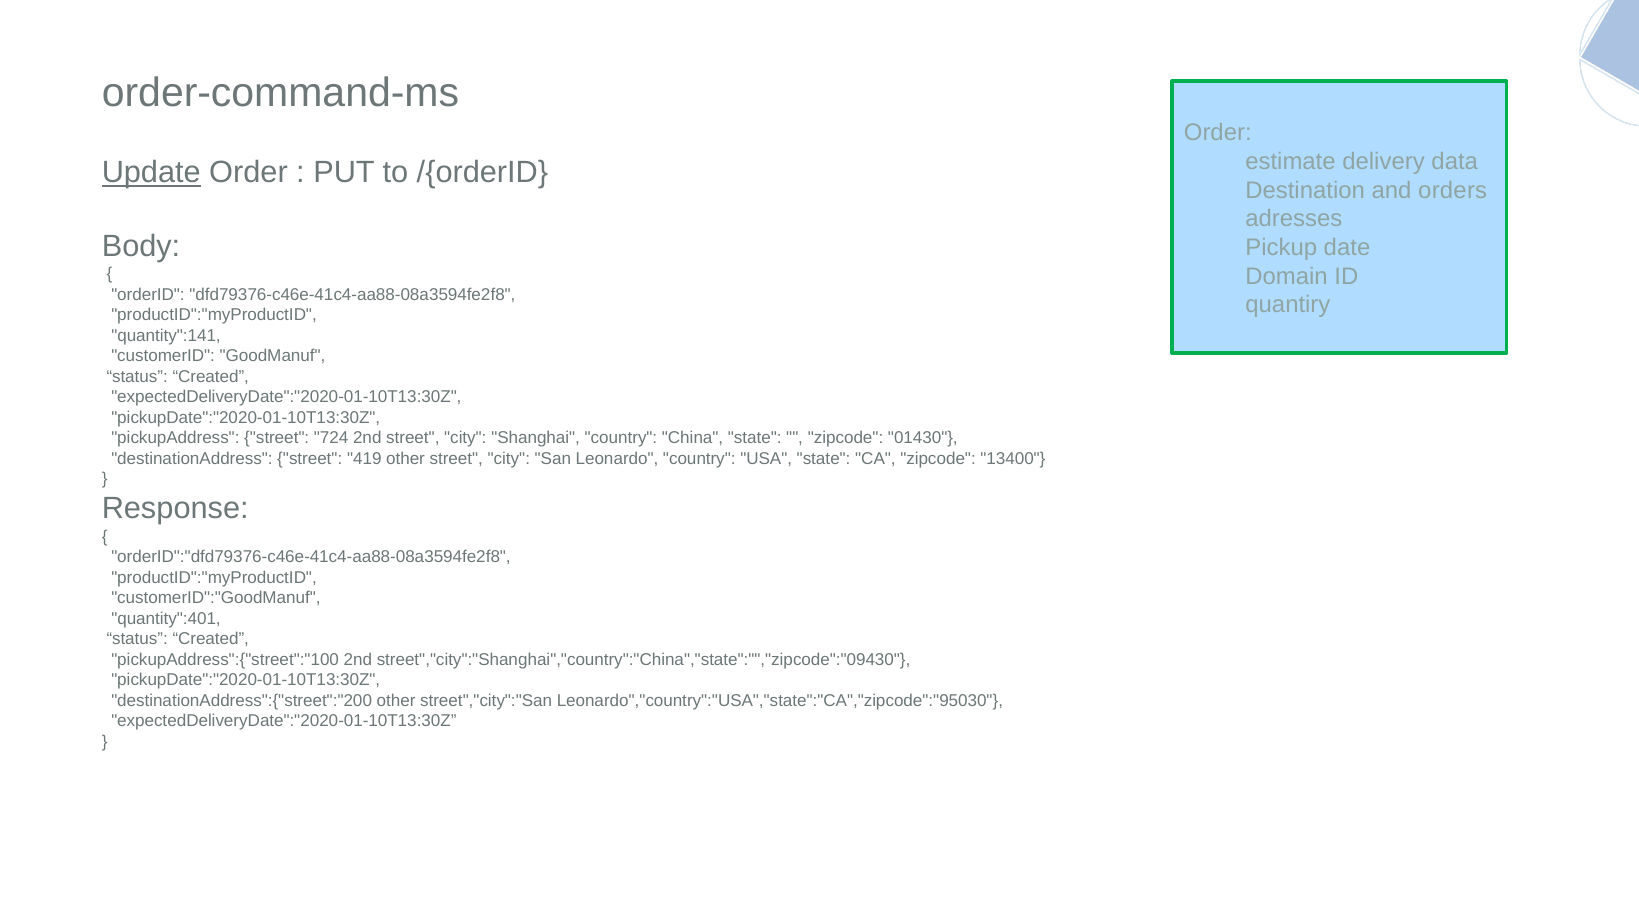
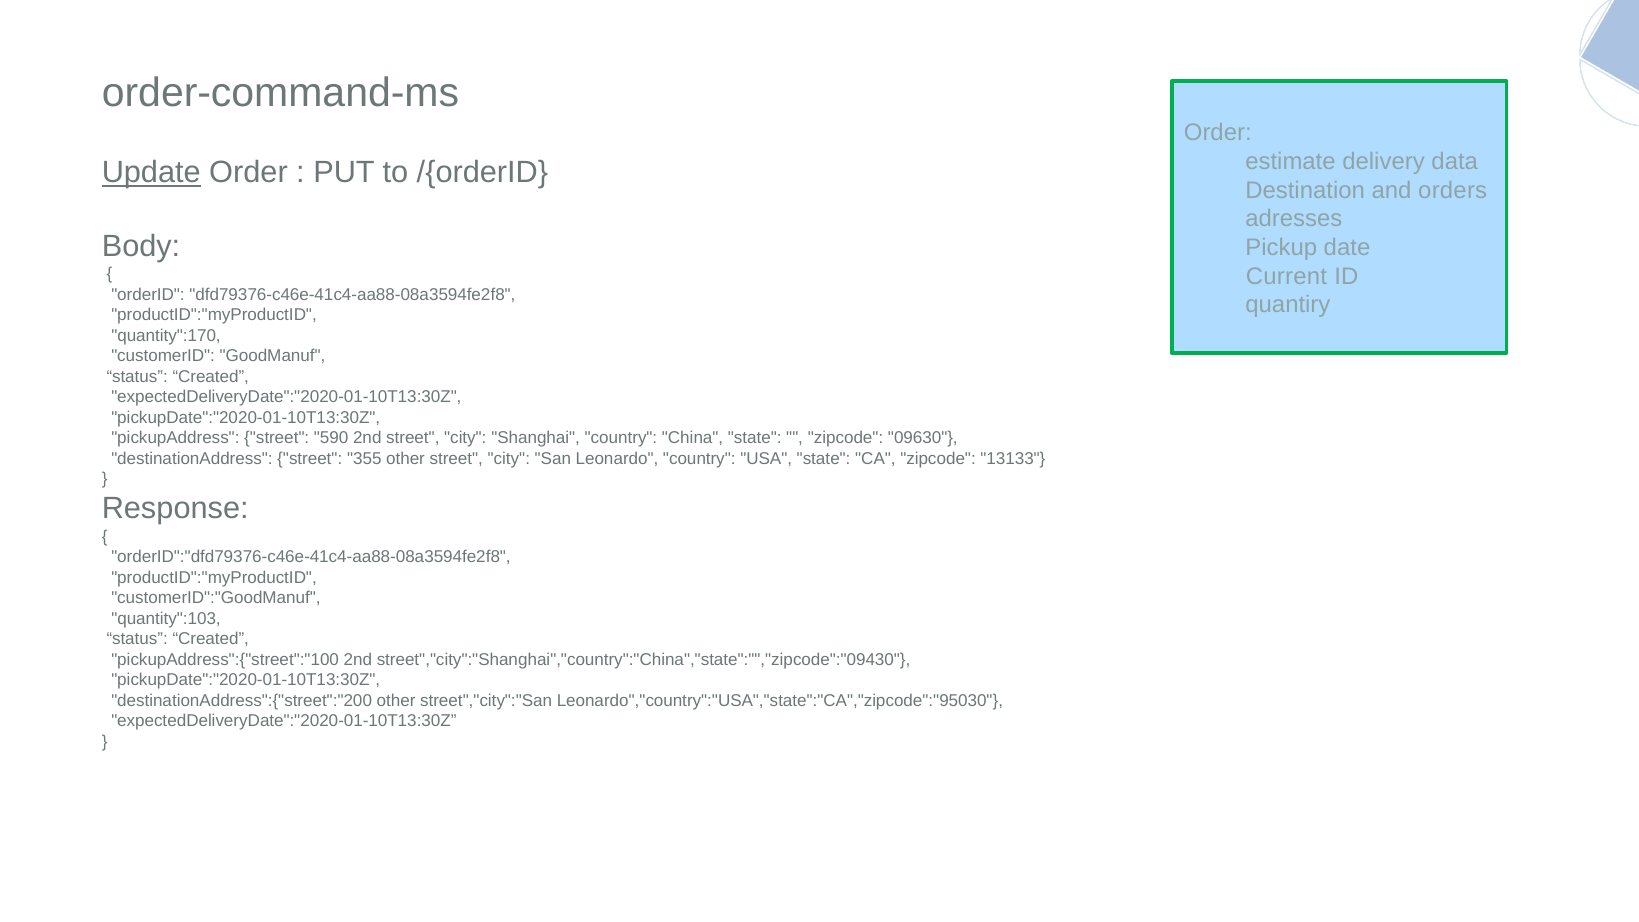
Domain: Domain -> Current
quantity":141: quantity":141 -> quantity":170
724: 724 -> 590
01430: 01430 -> 09630
419: 419 -> 355
13400: 13400 -> 13133
quantity":401: quantity":401 -> quantity":103
